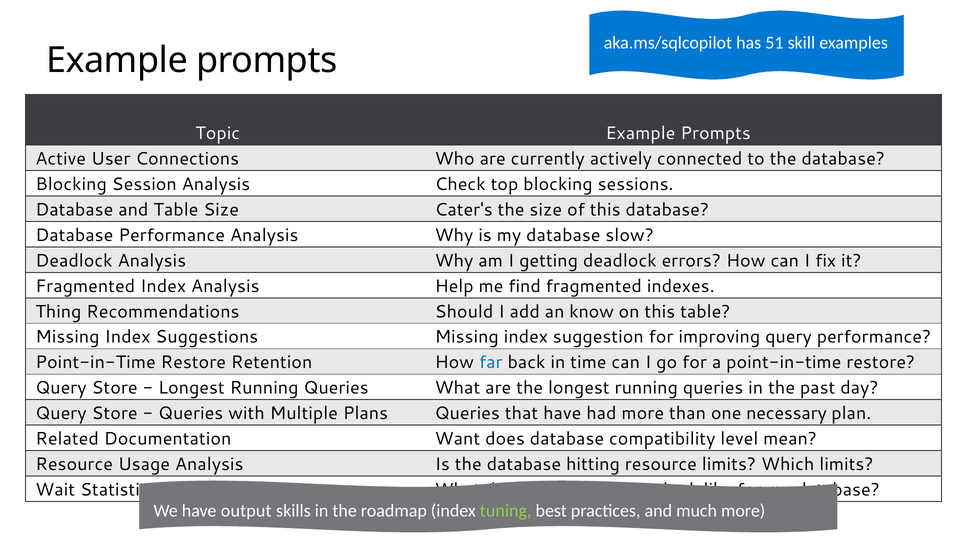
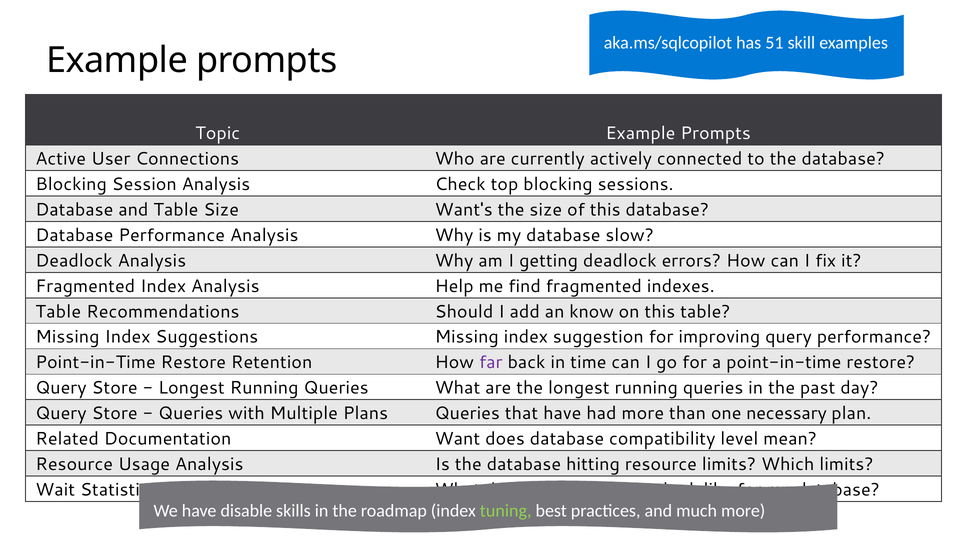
Cater's: Cater's -> Want's
Thing at (58, 312): Thing -> Table
far colour: blue -> purple
output: output -> disable
